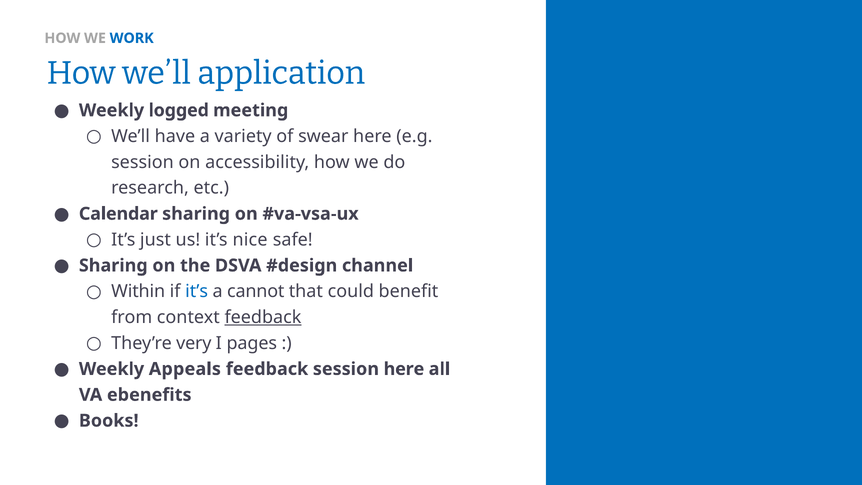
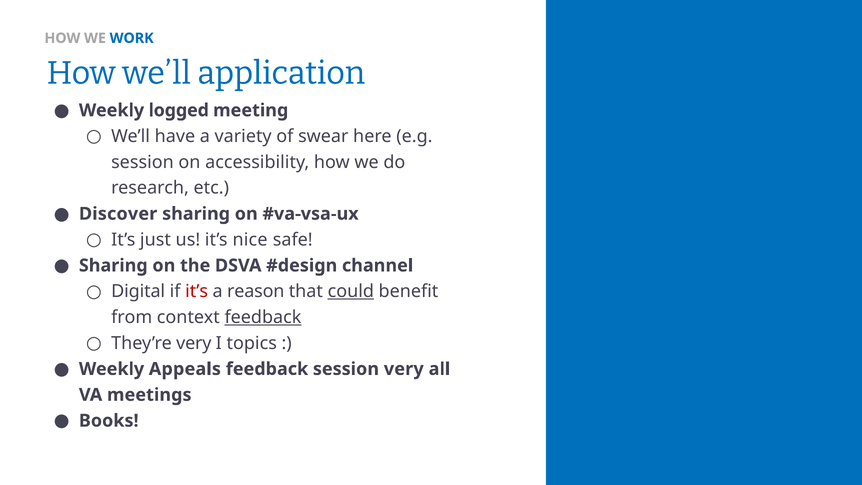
Calendar: Calendar -> Discover
Within: Within -> Digital
it’s at (197, 291) colour: blue -> red
cannot: cannot -> reason
could underline: none -> present
pages: pages -> topics
session here: here -> very
ebenefits: ebenefits -> meetings
